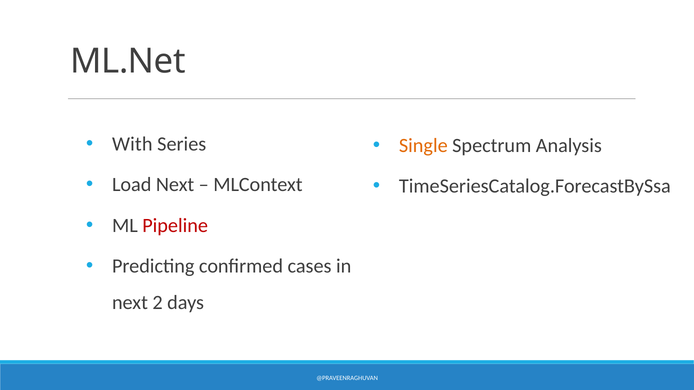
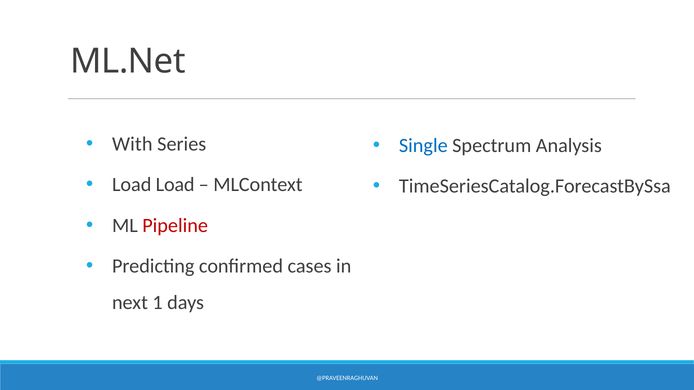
Single colour: orange -> blue
Load Next: Next -> Load
2: 2 -> 1
